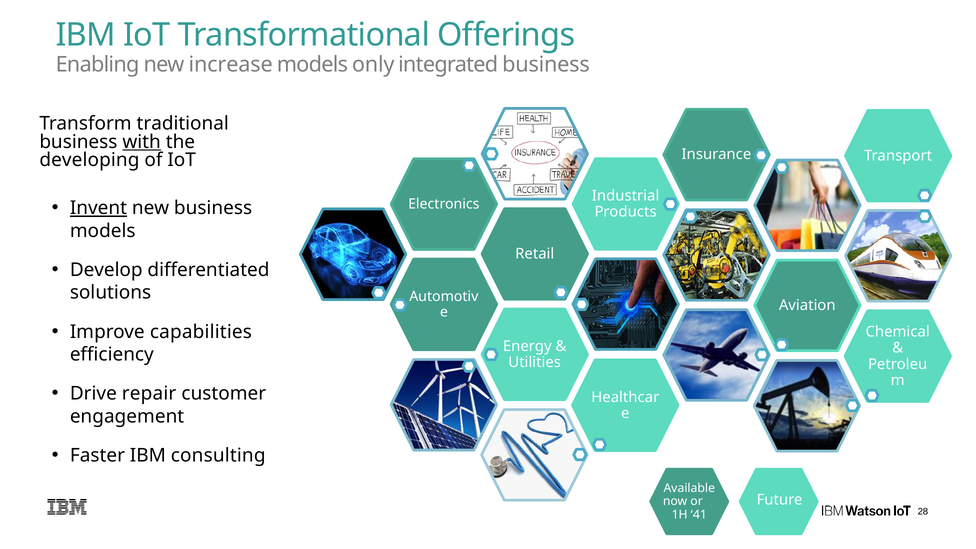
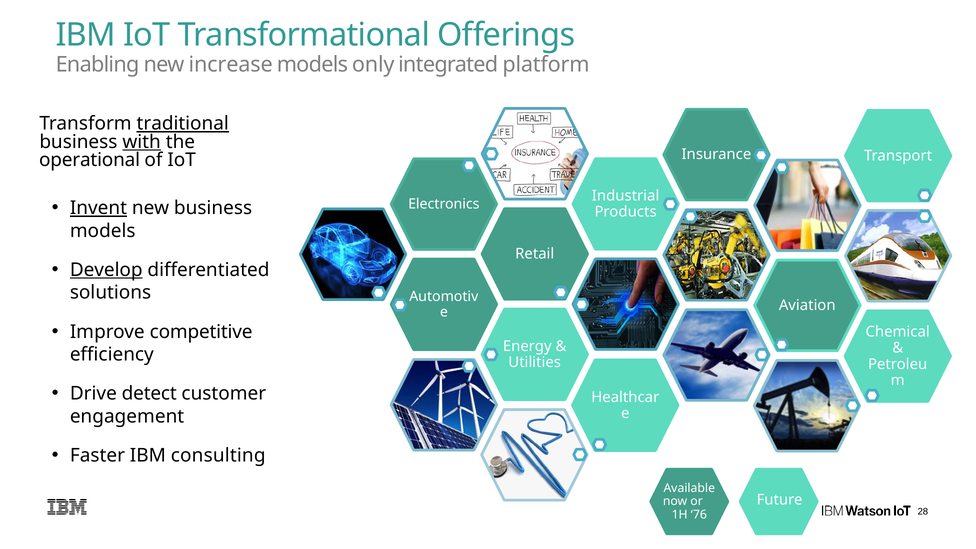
integrated business: business -> platform
traditional underline: none -> present
developing: developing -> operational
Develop underline: none -> present
capabilities: capabilities -> competitive
repair: repair -> detect
41: 41 -> 76
